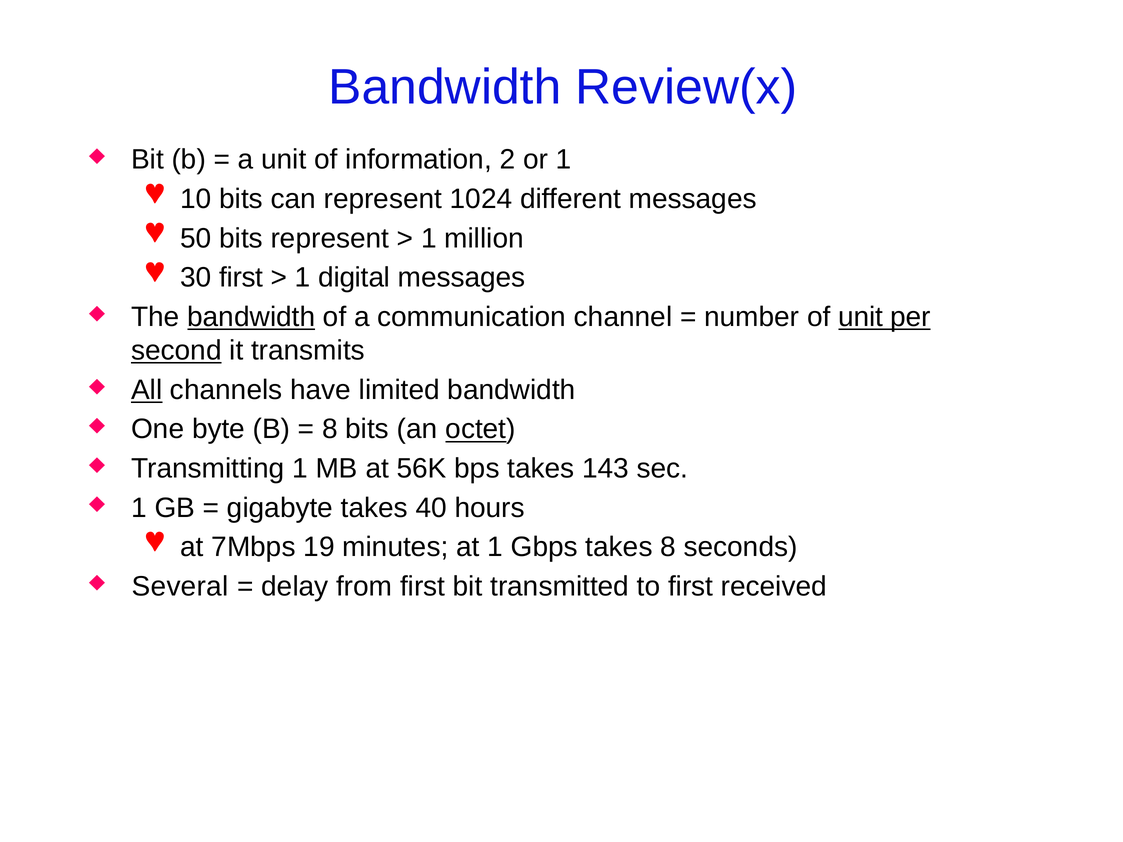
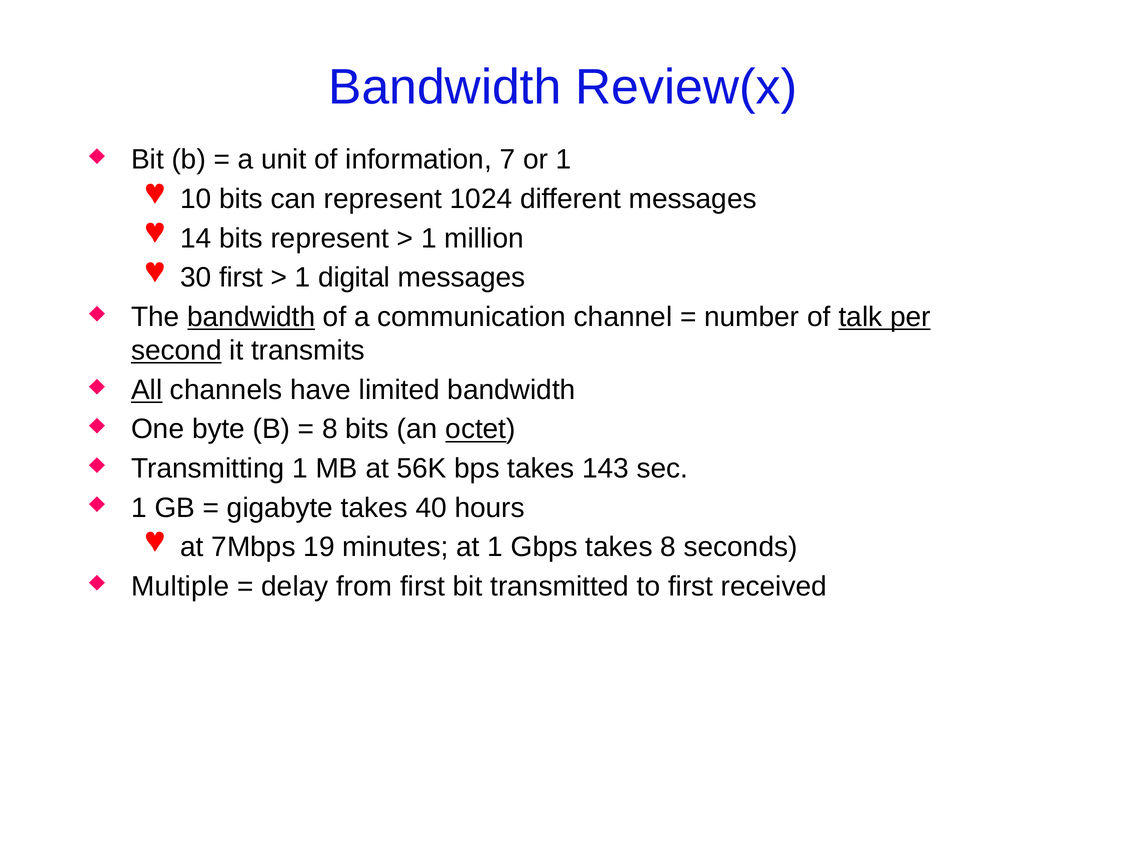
2: 2 -> 7
50: 50 -> 14
of unit: unit -> talk
Several: Several -> Multiple
